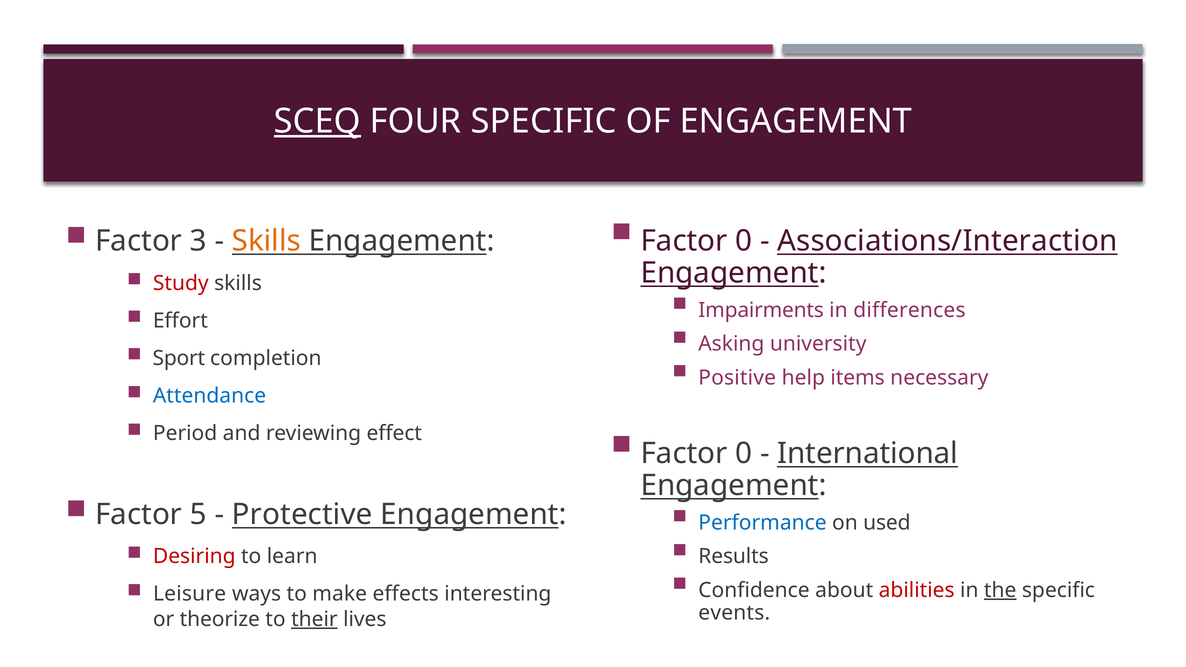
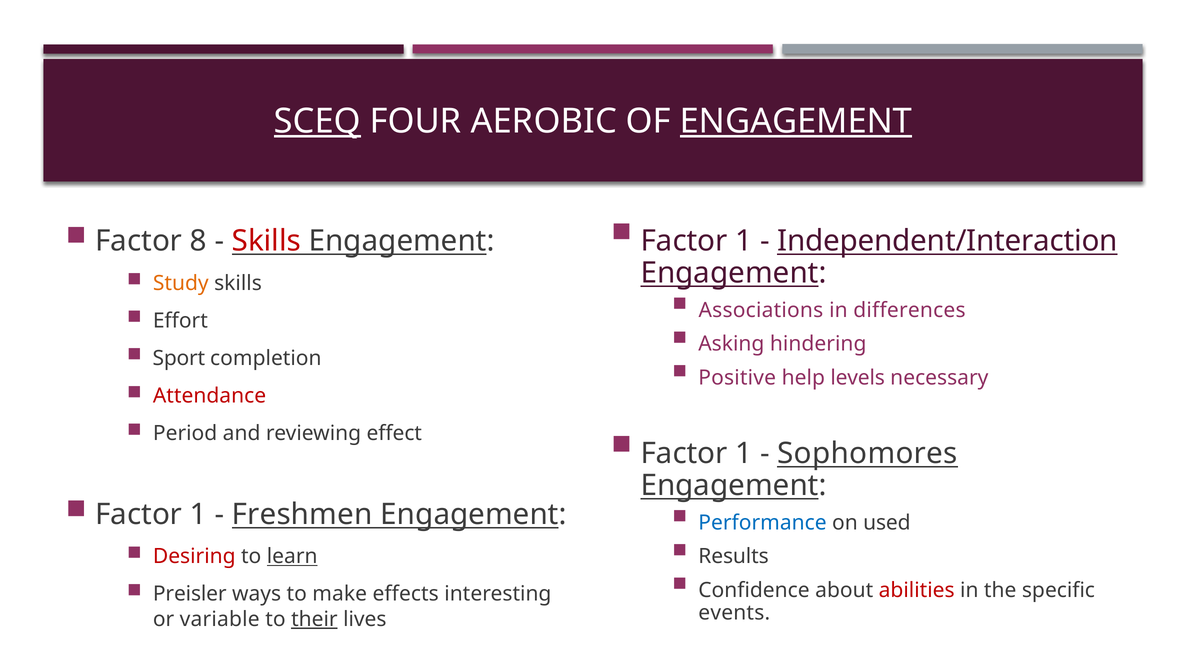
FOUR SPECIFIC: SPECIFIC -> AEROBIC
ENGAGEMENT at (796, 121) underline: none -> present
0 at (744, 241): 0 -> 1
Associations/Interaction: Associations/Interaction -> Independent/Interaction
3: 3 -> 8
Skills at (266, 241) colour: orange -> red
Study colour: red -> orange
Impairments: Impairments -> Associations
university: university -> hindering
items: items -> levels
Attendance colour: blue -> red
0 at (744, 454): 0 -> 1
International: International -> Sophomores
5 at (198, 514): 5 -> 1
Protective: Protective -> Freshmen
learn underline: none -> present
the underline: present -> none
Leisure: Leisure -> Preisler
theorize: theorize -> variable
